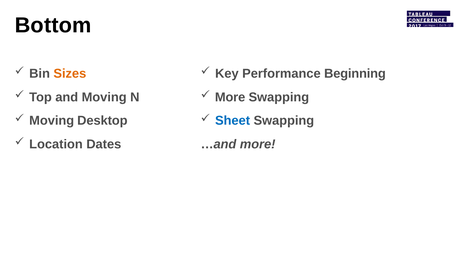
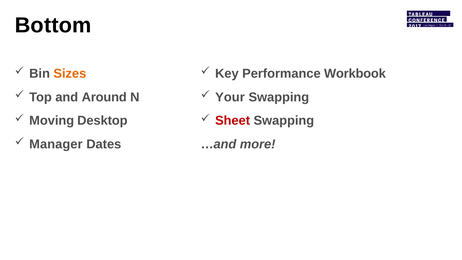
Beginning: Beginning -> Workbook
and Moving: Moving -> Around
More at (230, 97): More -> Your
Sheet colour: blue -> red
Location: Location -> Manager
